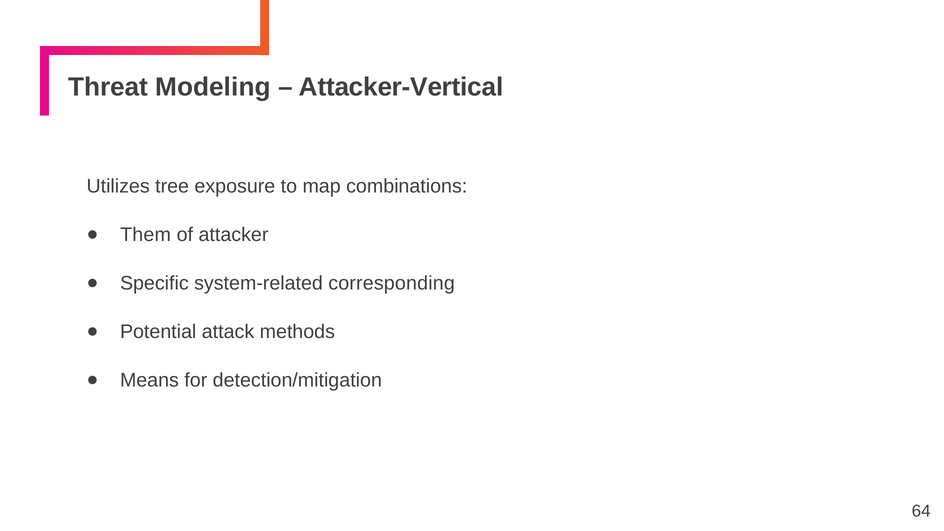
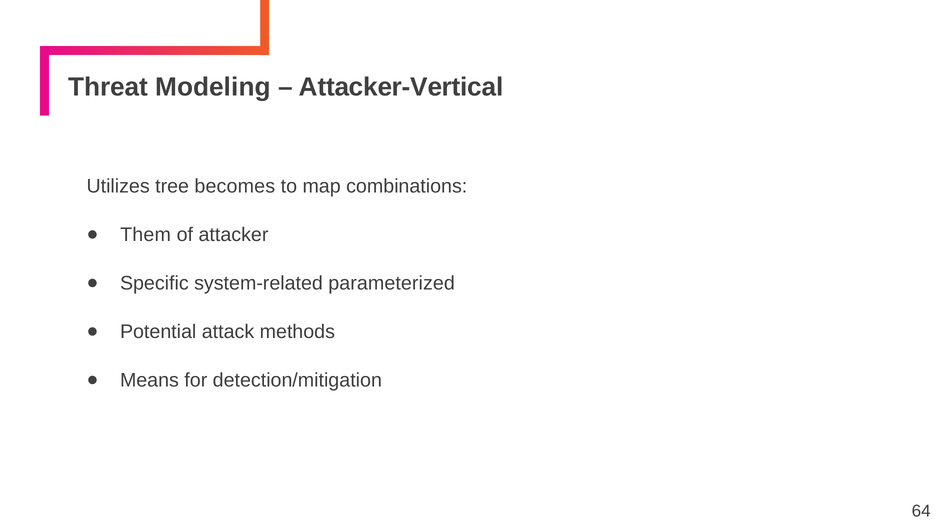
exposure: exposure -> becomes
corresponding: corresponding -> parameterized
